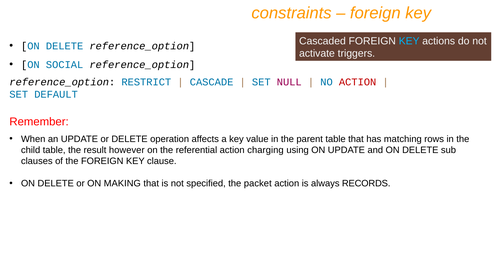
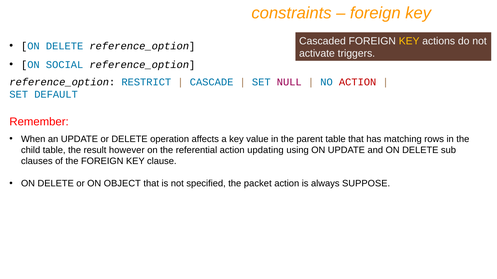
KEY at (409, 41) colour: light blue -> yellow
charging: charging -> updating
MAKING: MAKING -> OBJECT
RECORDS: RECORDS -> SUPPOSE
